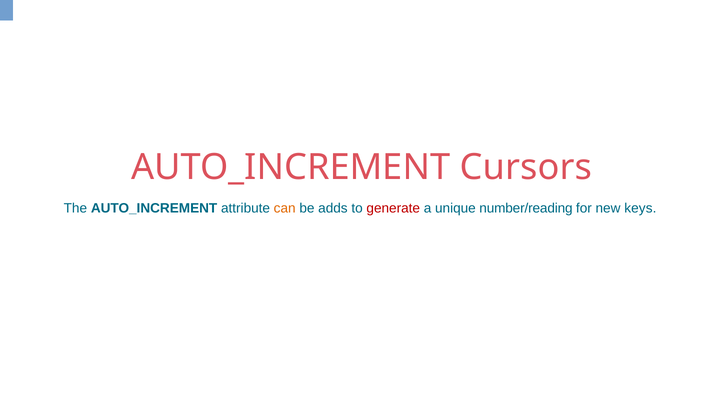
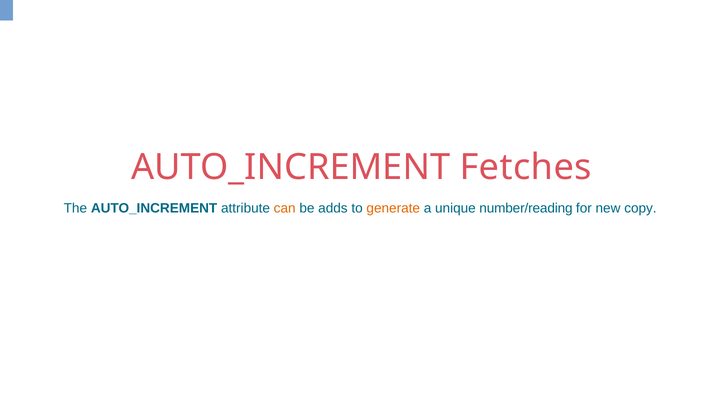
Cursors: Cursors -> Fetches
generate colour: red -> orange
keys: keys -> copy
